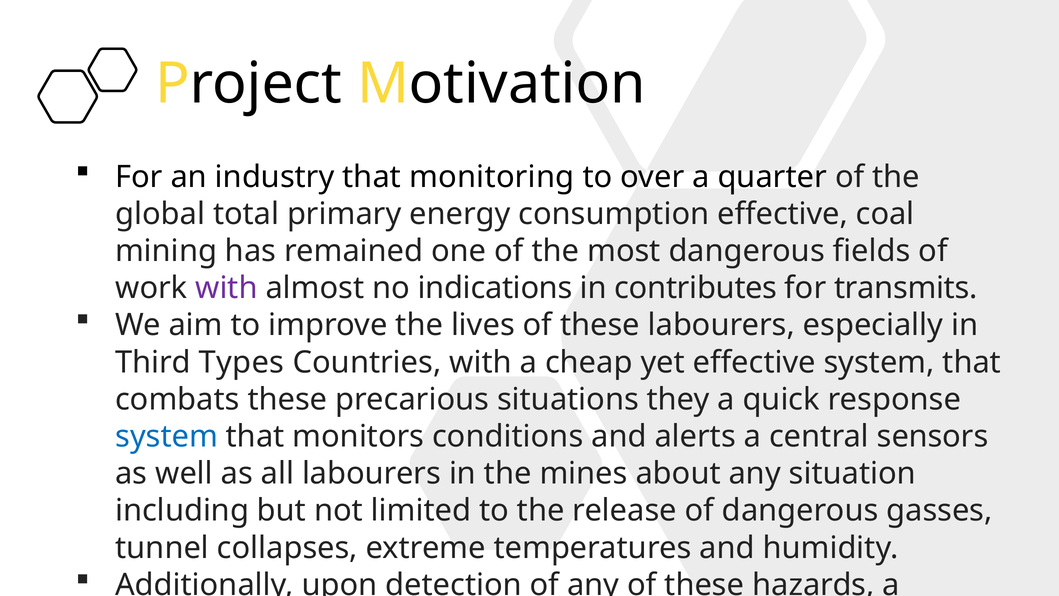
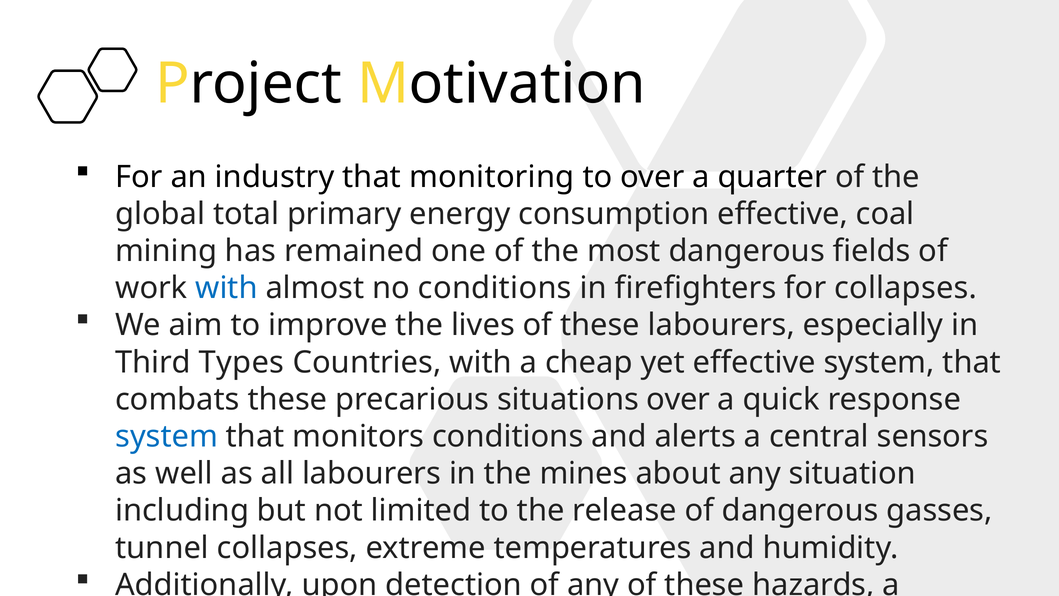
with at (227, 288) colour: purple -> blue
no indications: indications -> conditions
contributes: contributes -> firefighters
for transmits: transmits -> collapses
situations they: they -> over
